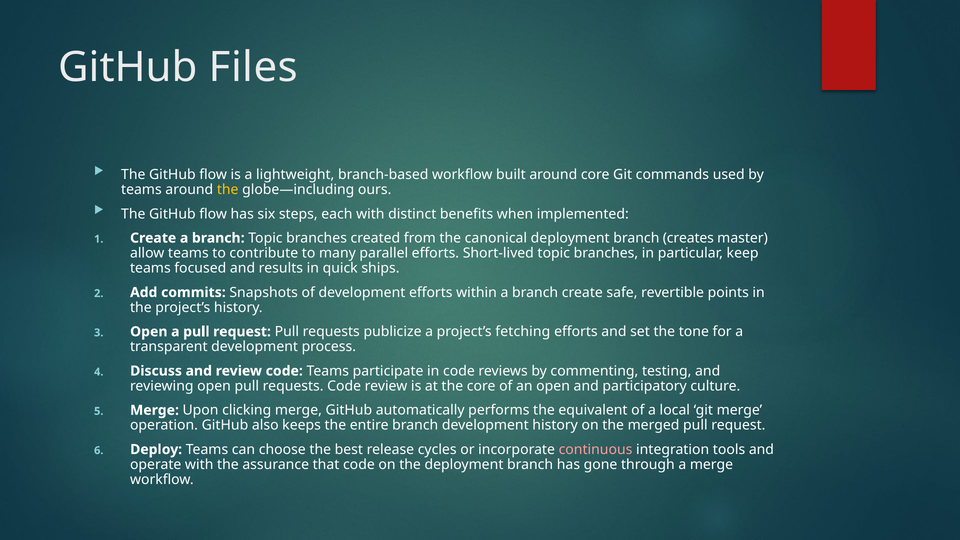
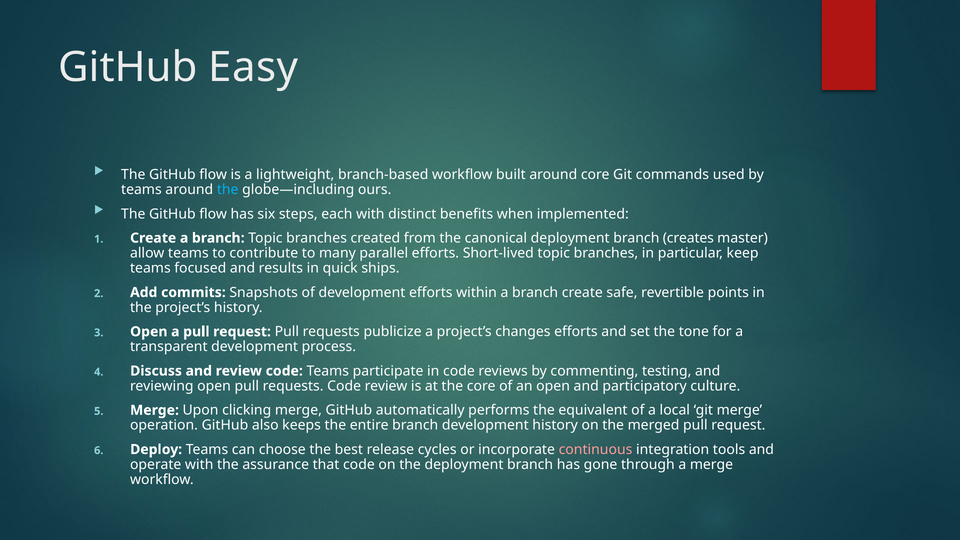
Files: Files -> Easy
the at (228, 190) colour: yellow -> light blue
fetching: fetching -> changes
